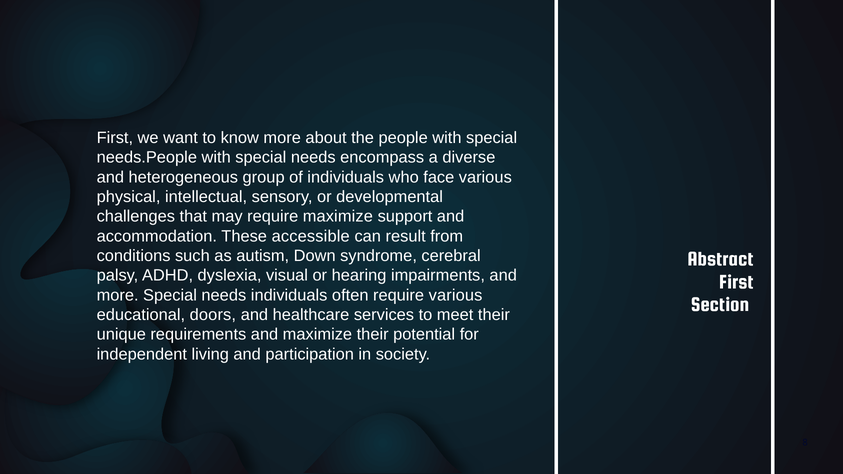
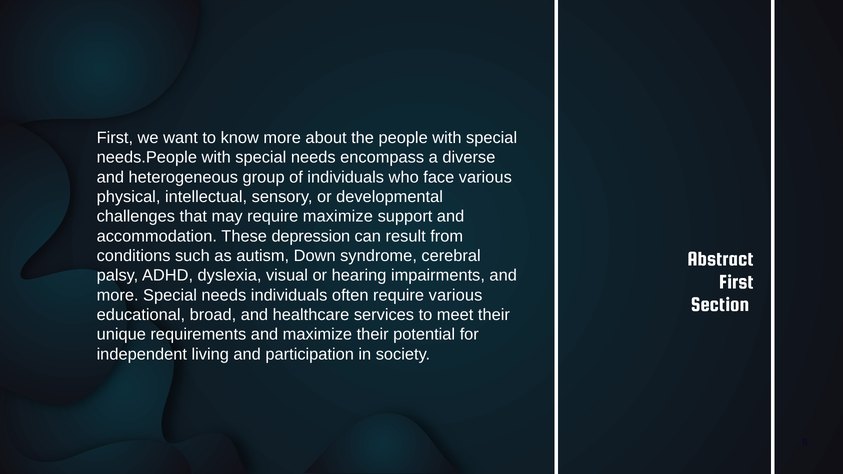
accessible: accessible -> depression
doors: doors -> broad
